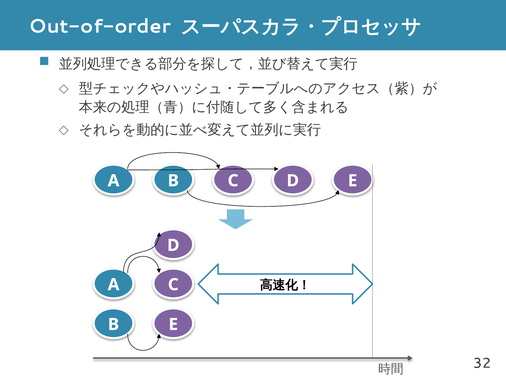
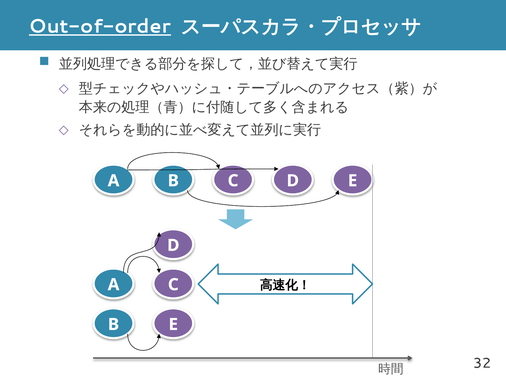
Out-of-order underline: none -> present
